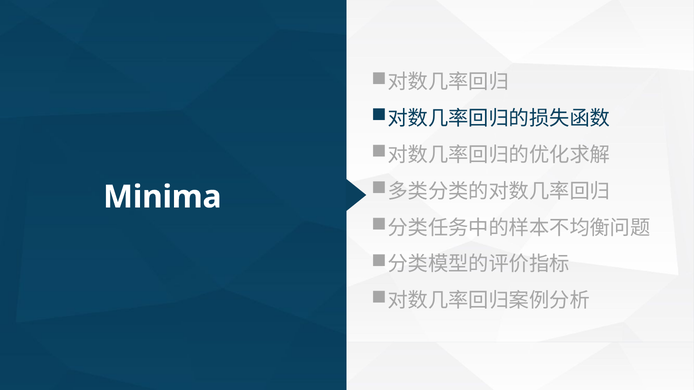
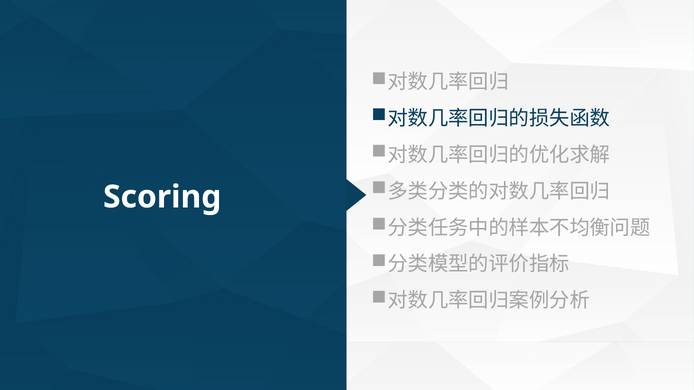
Minima: Minima -> Scoring
